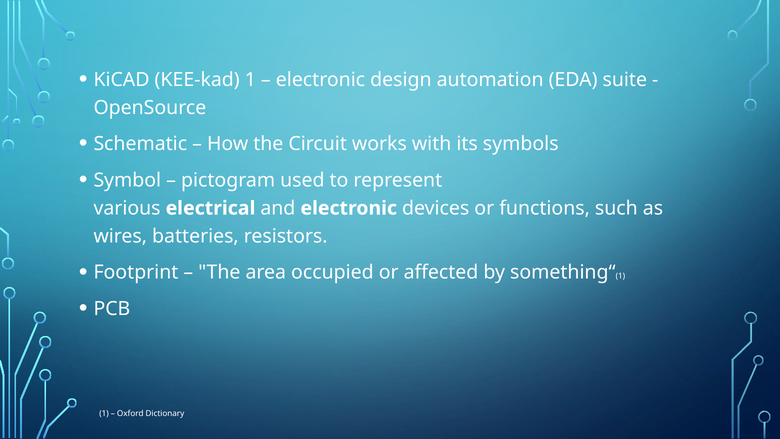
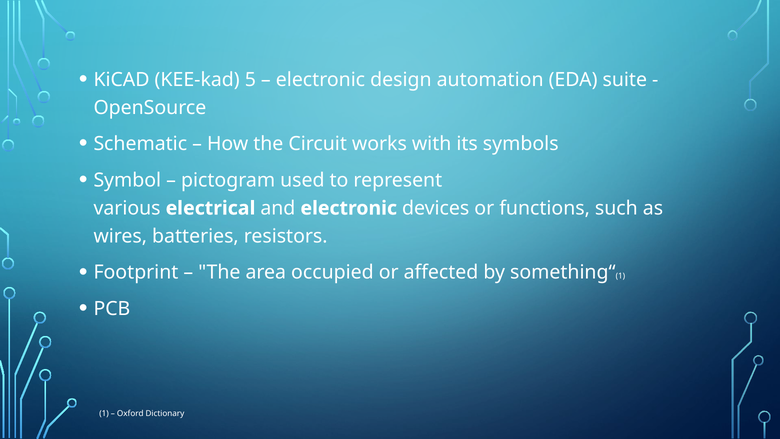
KEE-kad 1: 1 -> 5
